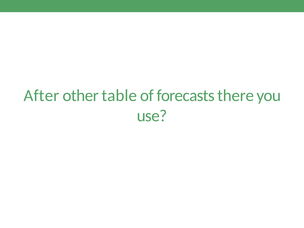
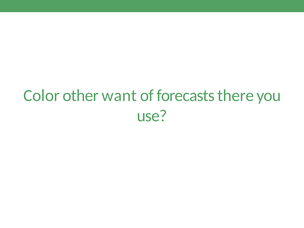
After: After -> Color
table: table -> want
